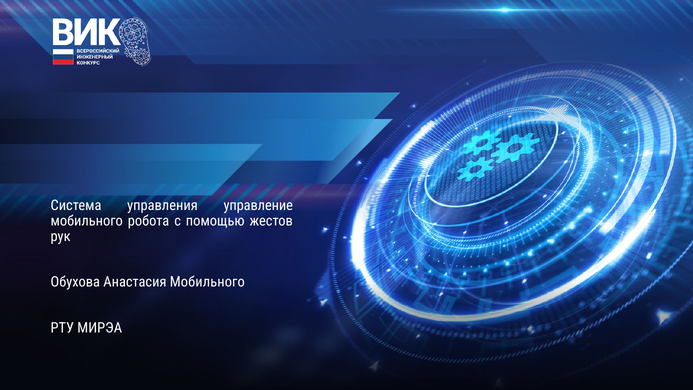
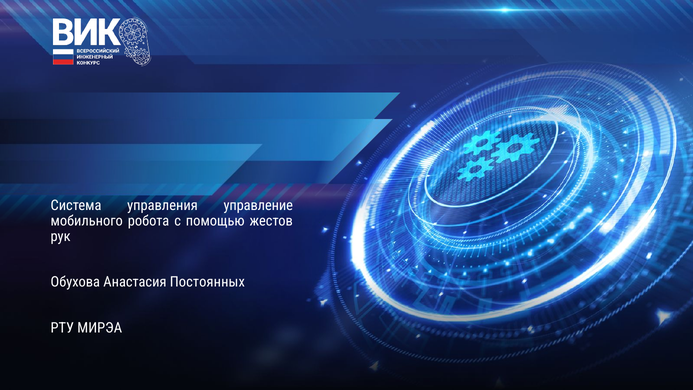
Анастасия Мобильного: Мобильного -> Постоянных
